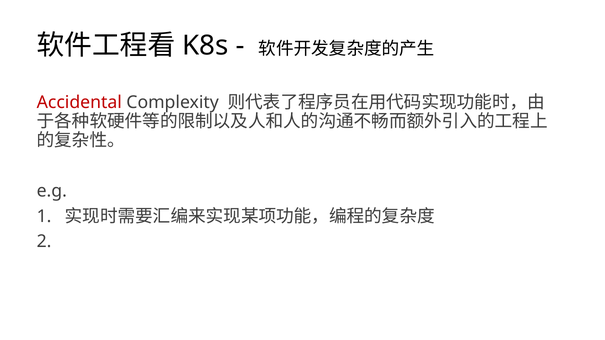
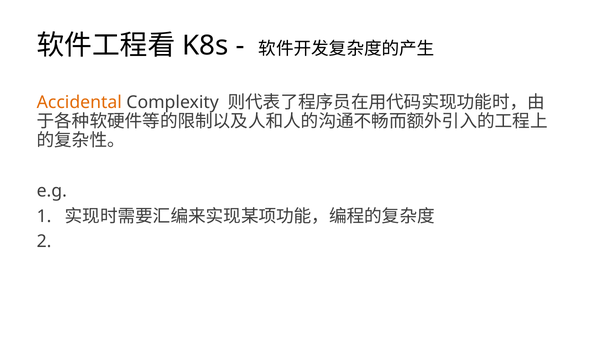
Accidental colour: red -> orange
